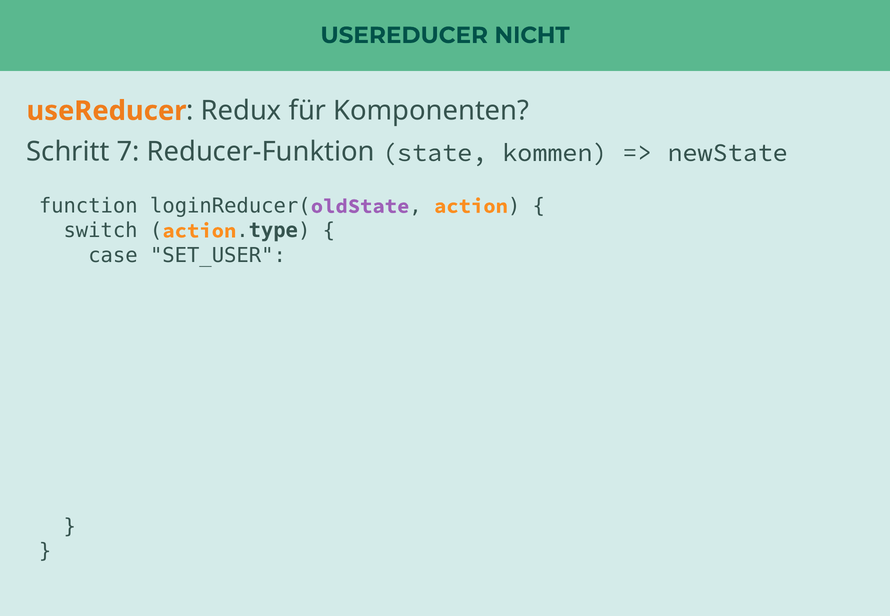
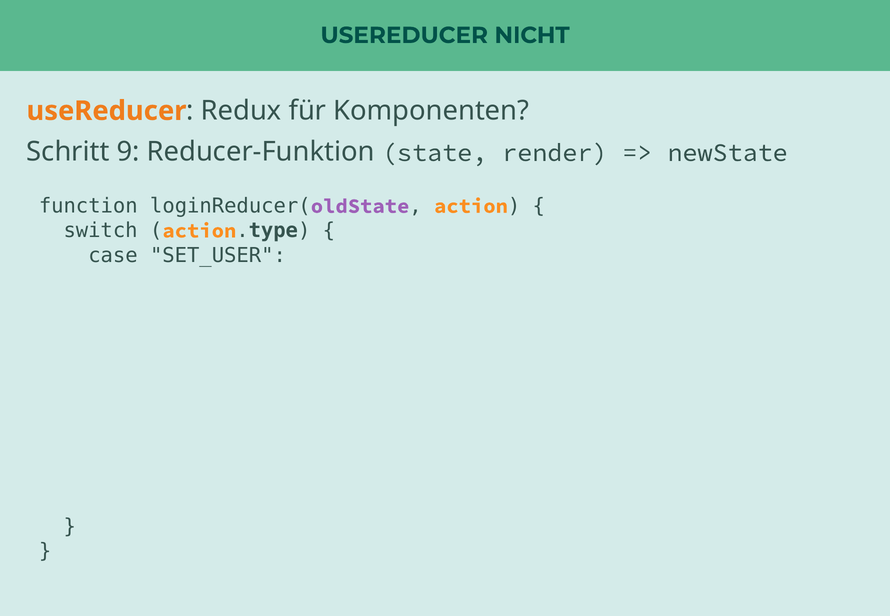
7: 7 -> 9
kommen: kommen -> render
